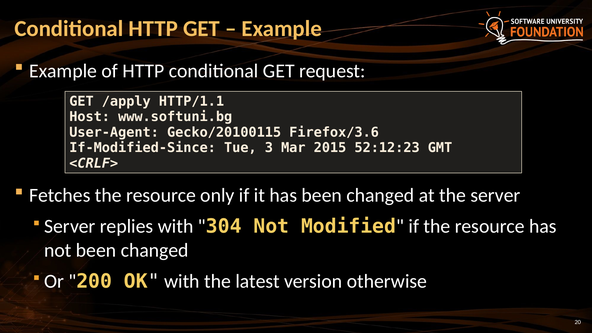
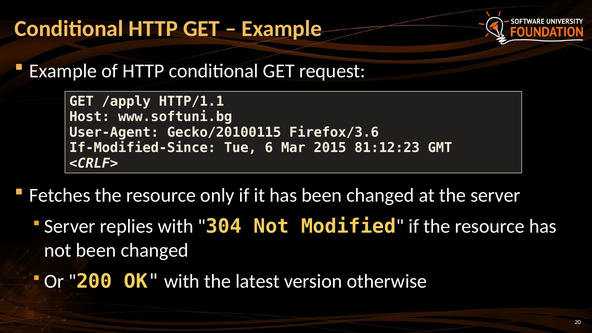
3: 3 -> 6
52:12:23: 52:12:23 -> 81:12:23
